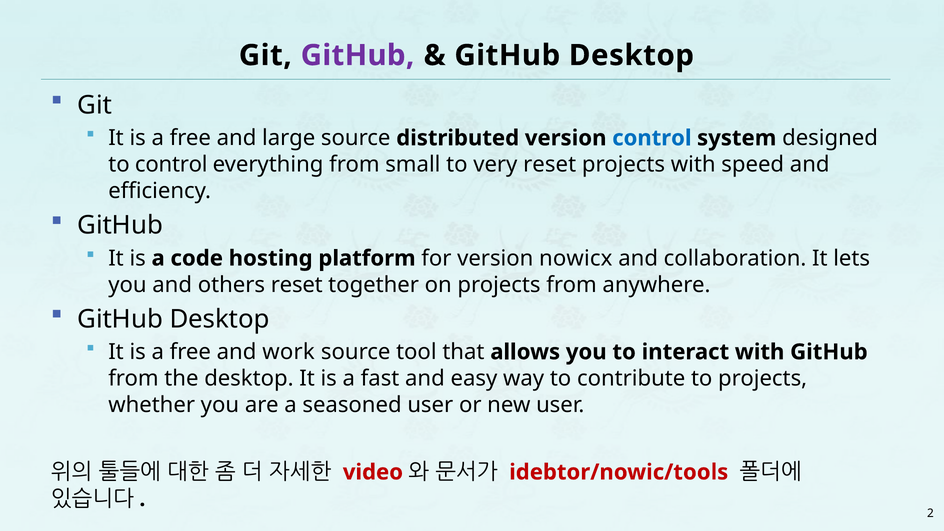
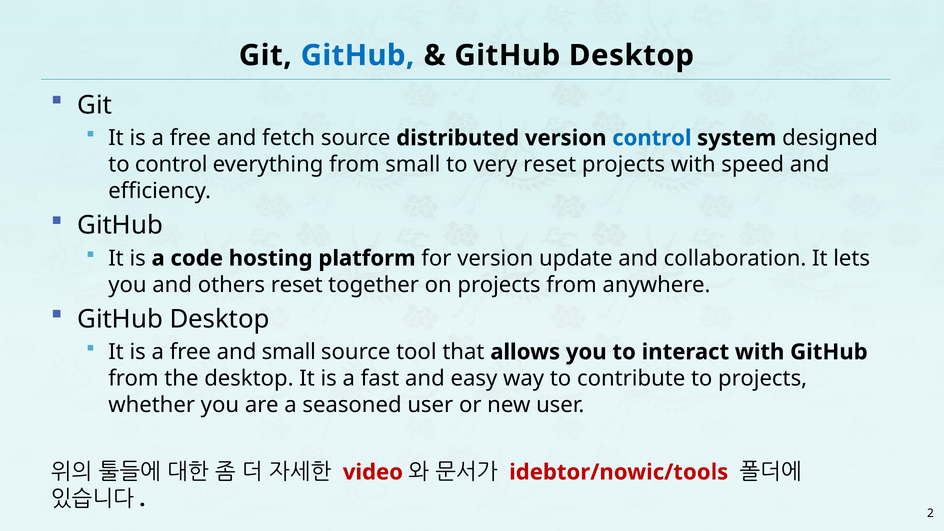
GitHub at (358, 55) colour: purple -> blue
large: large -> fetch
nowicx: nowicx -> update
and work: work -> small
